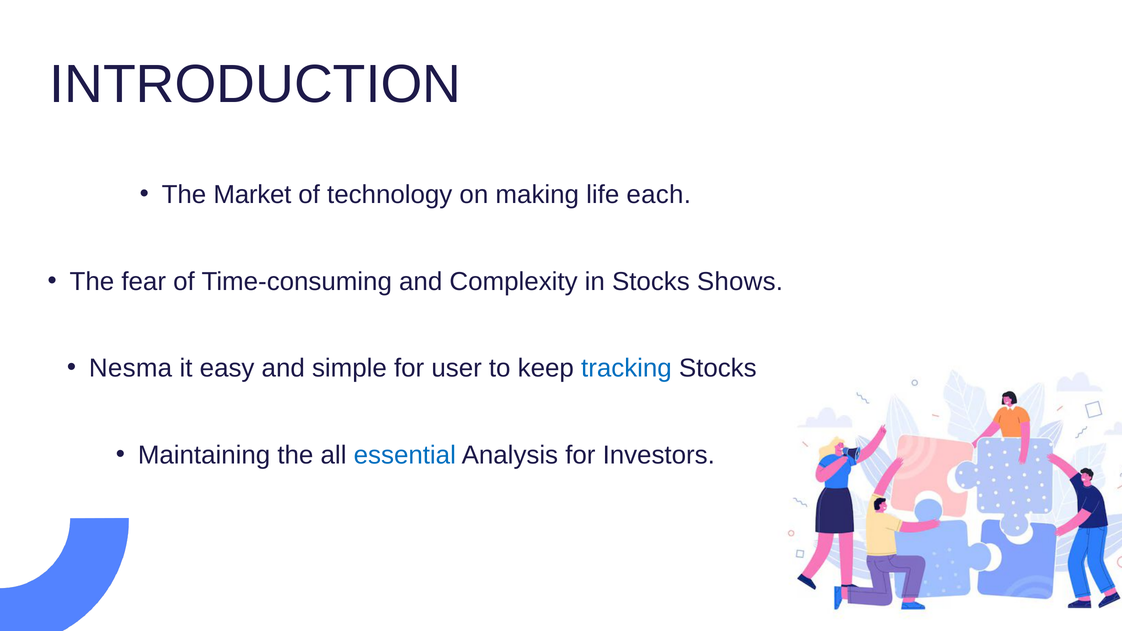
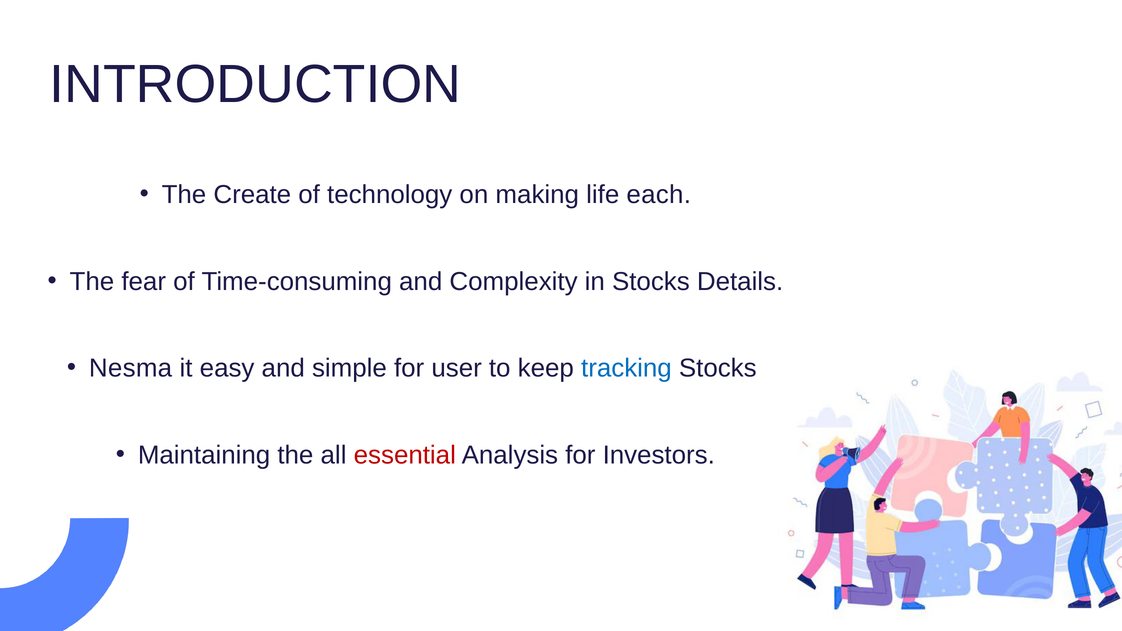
Market: Market -> Create
Shows: Shows -> Details
essential colour: blue -> red
